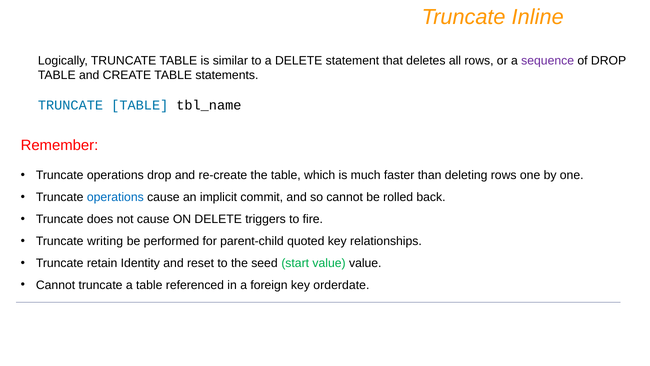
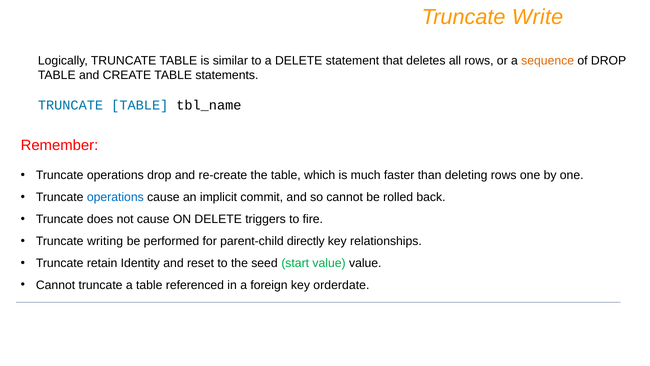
Inline: Inline -> Write
sequence colour: purple -> orange
quoted: quoted -> directly
